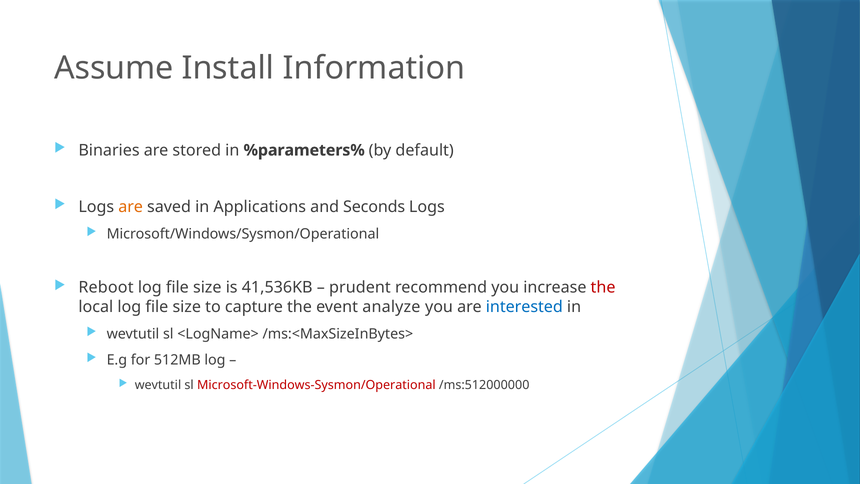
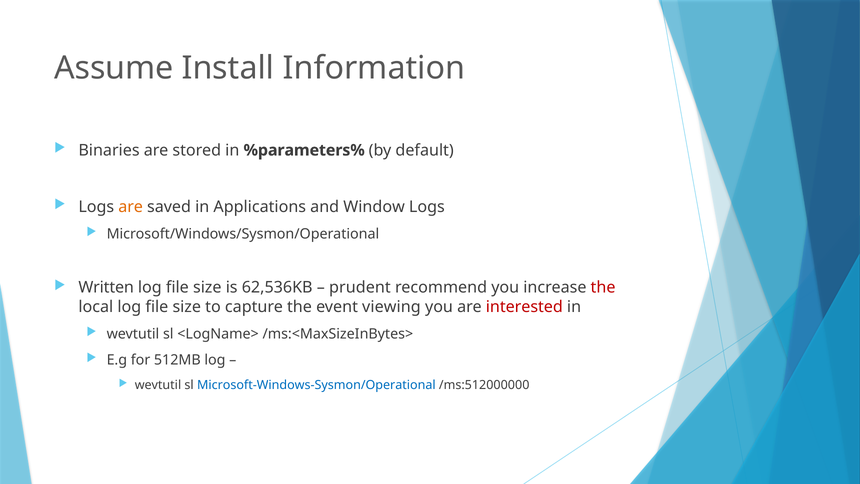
Seconds: Seconds -> Window
Reboot: Reboot -> Written
41,536KB: 41,536KB -> 62,536KB
analyze: analyze -> viewing
interested colour: blue -> red
Microsoft-Windows-Sysmon/Operational colour: red -> blue
